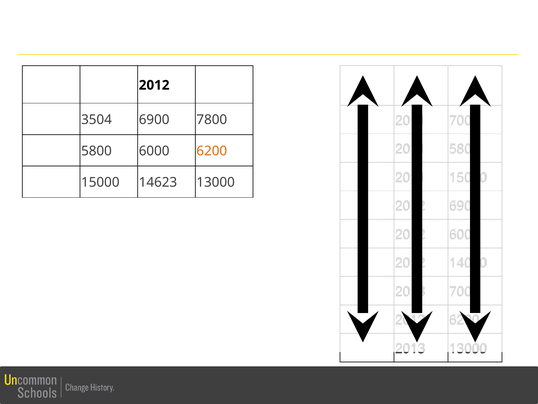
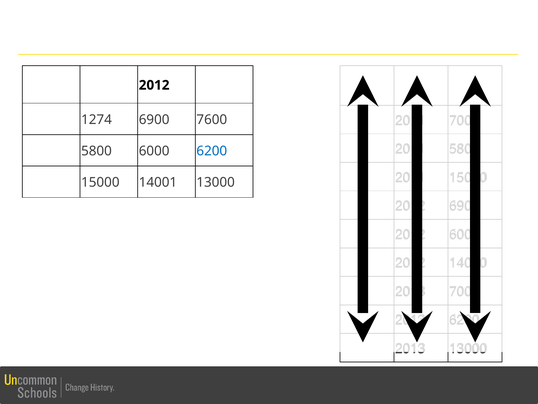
3504: 3504 -> 1274
7800: 7800 -> 7600
6200 at (212, 151) colour: orange -> blue
14623: 14623 -> 14001
